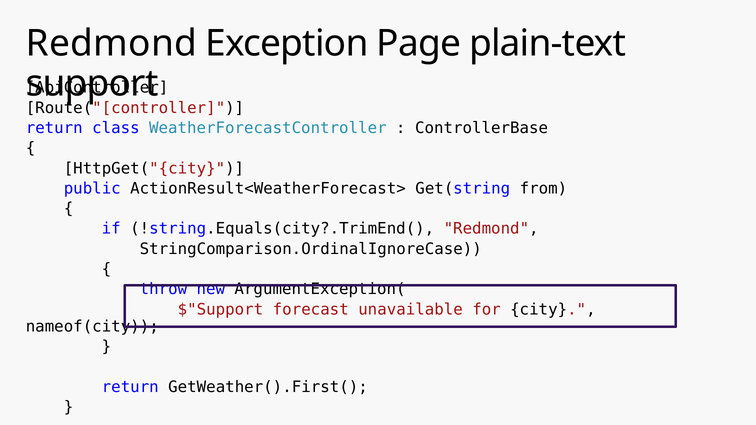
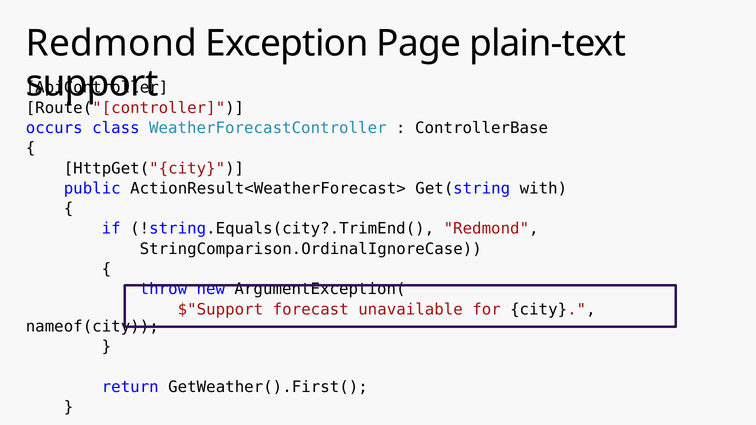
return at (54, 128): return -> occurs
from: from -> with
